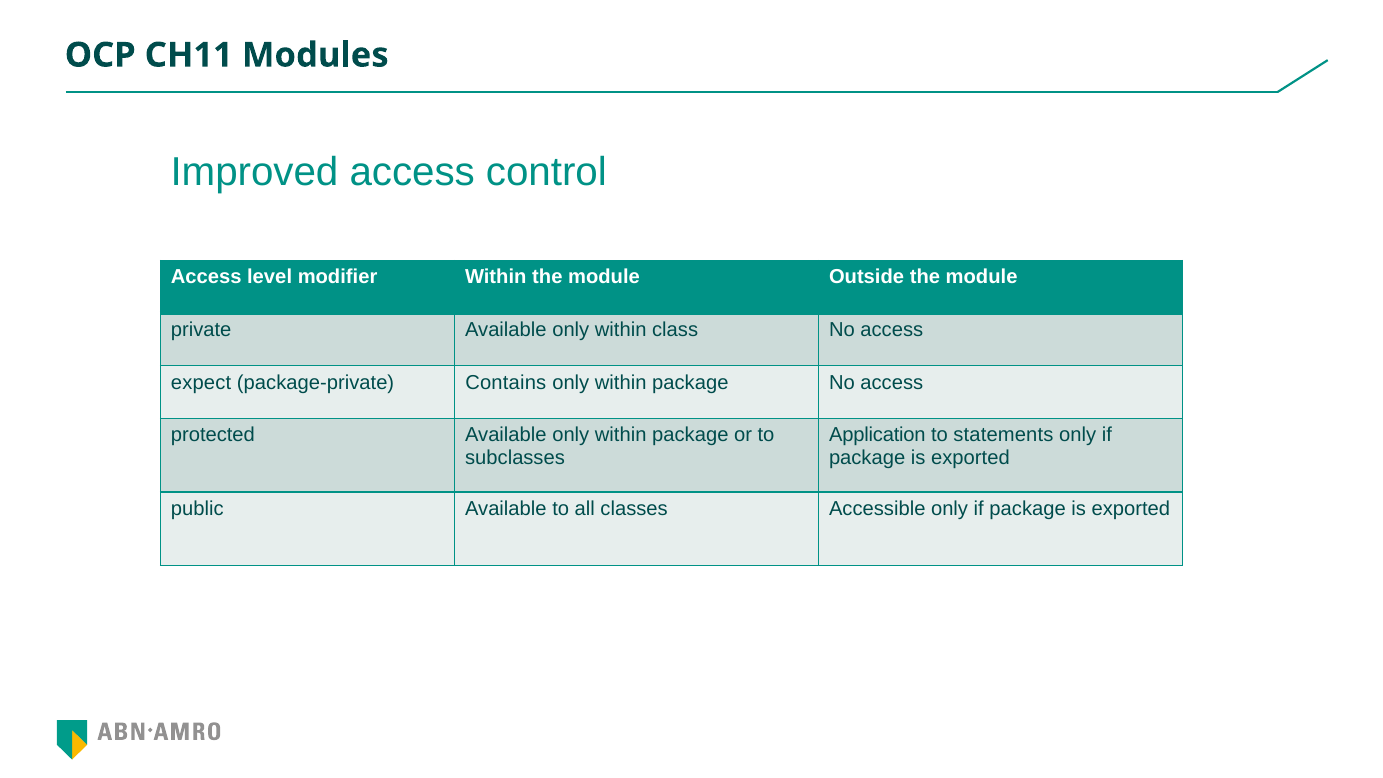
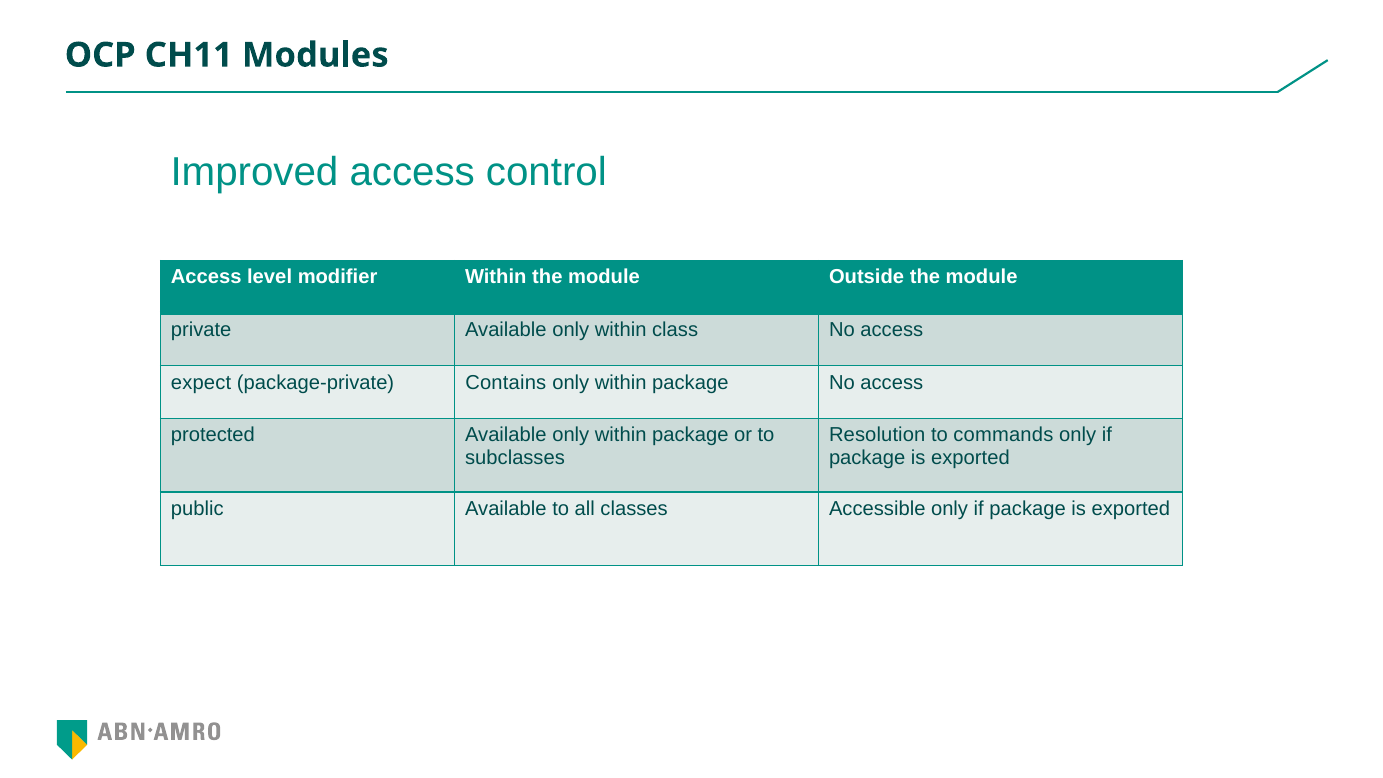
Application: Application -> Resolution
statements: statements -> commands
